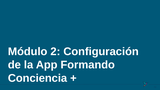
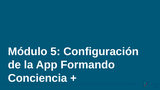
2: 2 -> 5
